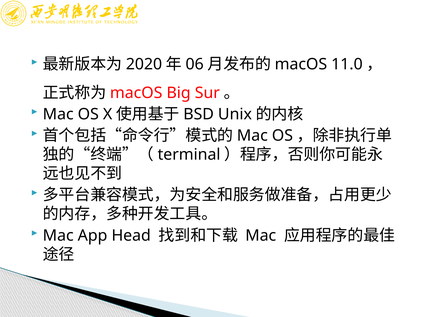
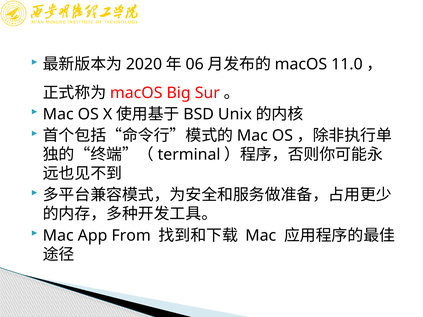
Head: Head -> From
